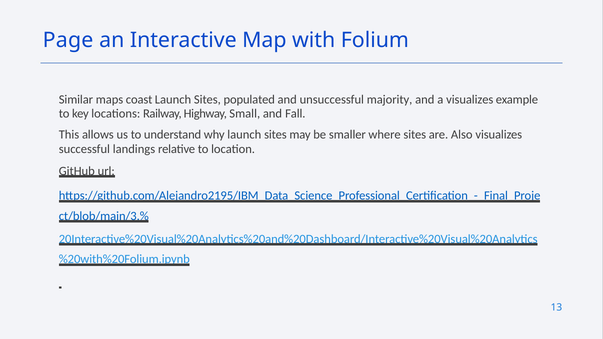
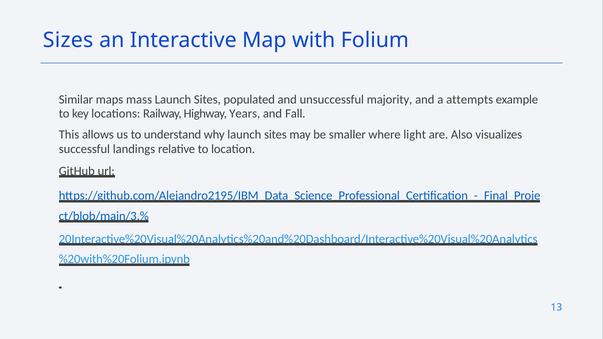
Page: Page -> Sizes
coast: coast -> mass
a visualizes: visualizes -> attempts
Small: Small -> Years
where sites: sites -> light
